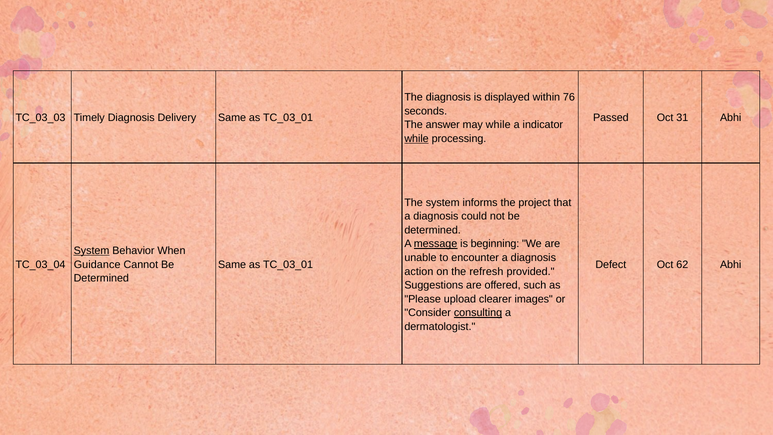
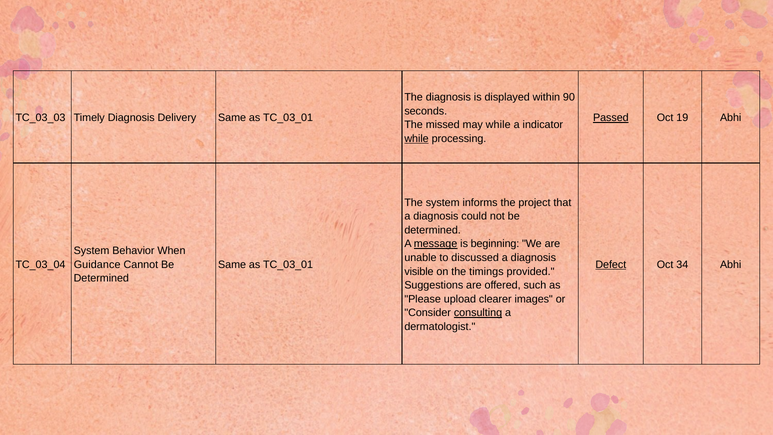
76: 76 -> 90
Passed underline: none -> present
31: 31 -> 19
answer: answer -> missed
System at (92, 251) underline: present -> none
encounter: encounter -> discussed
Defect underline: none -> present
62: 62 -> 34
action: action -> visible
refresh: refresh -> timings
